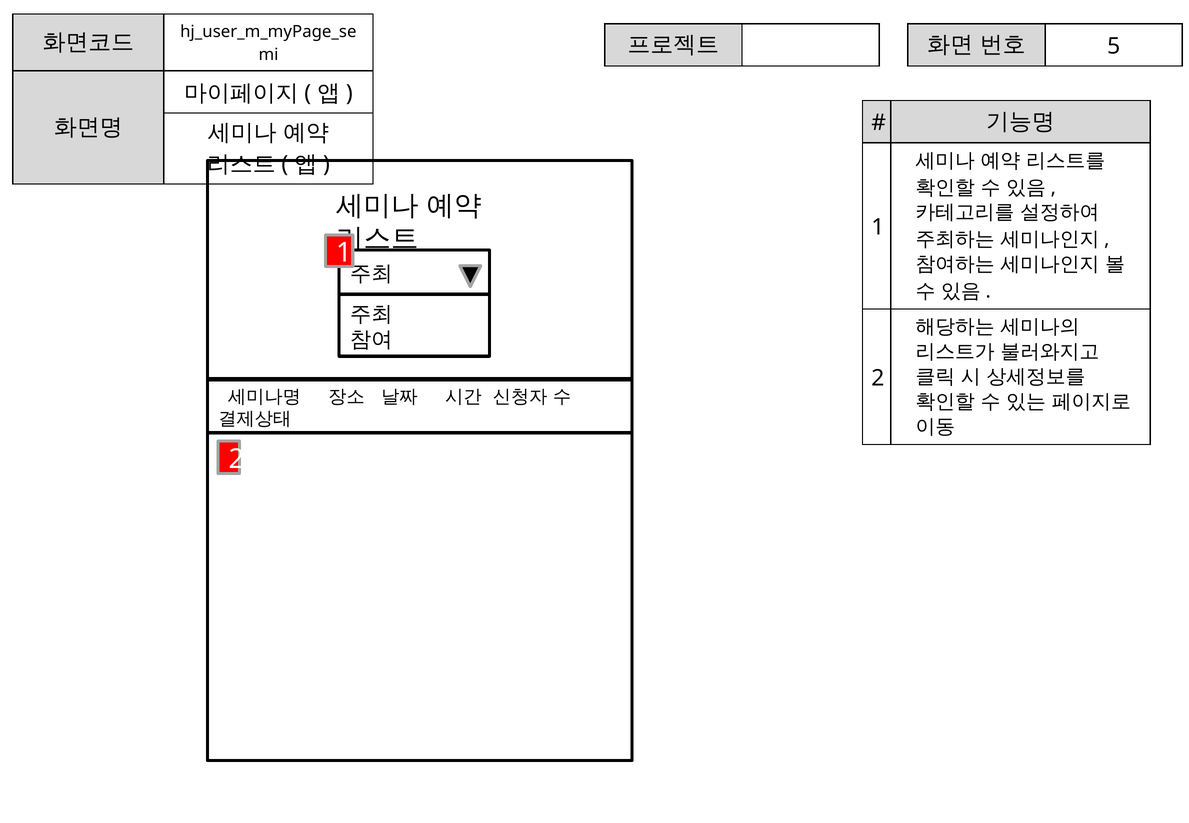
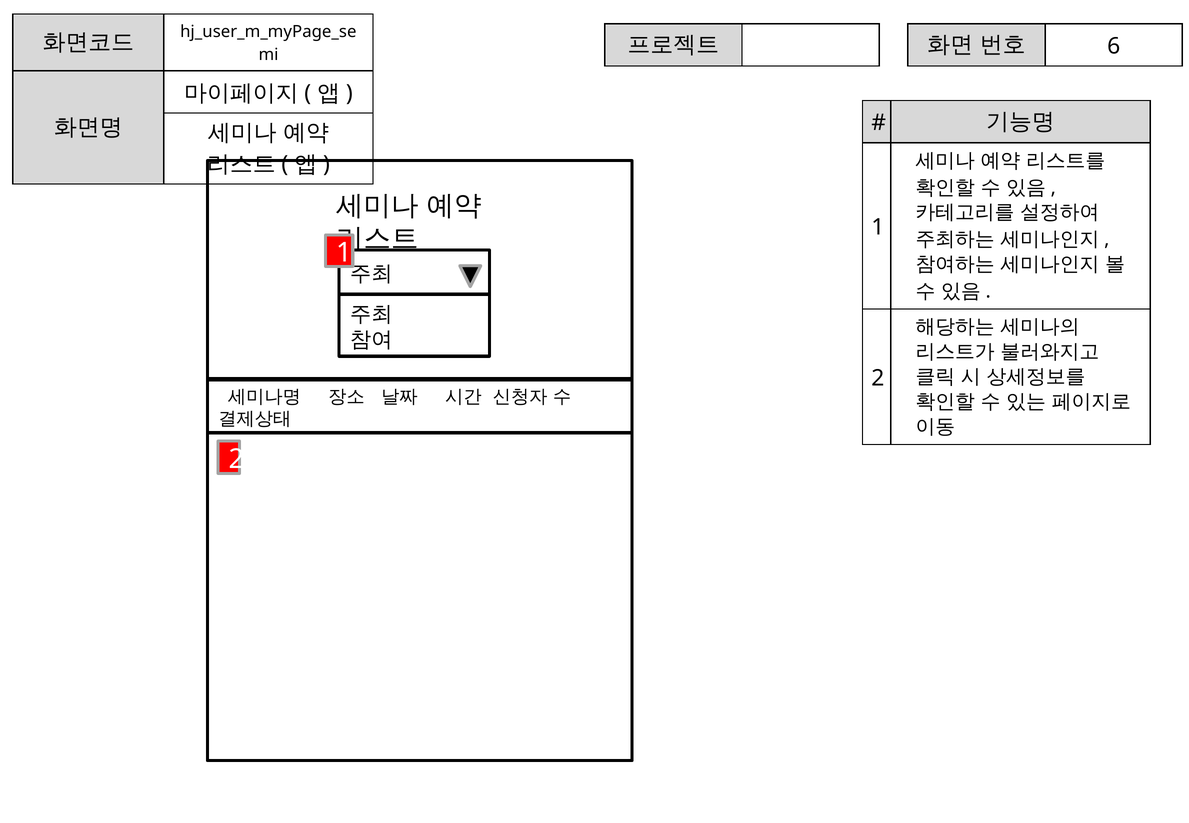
5: 5 -> 6
